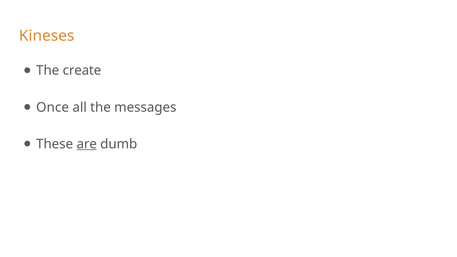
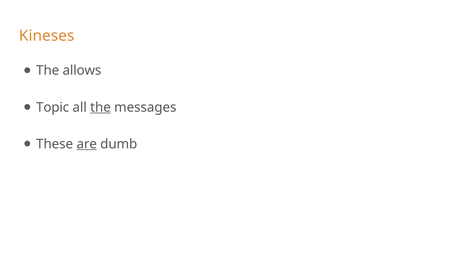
create: create -> allows
Once: Once -> Topic
the at (101, 107) underline: none -> present
